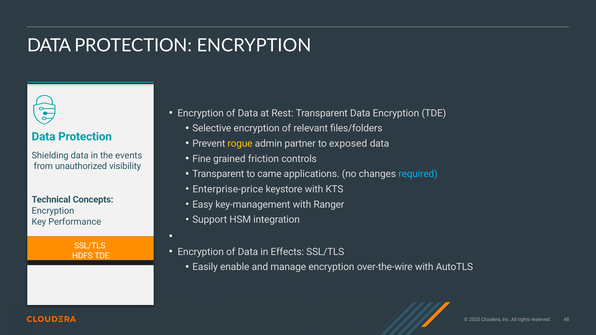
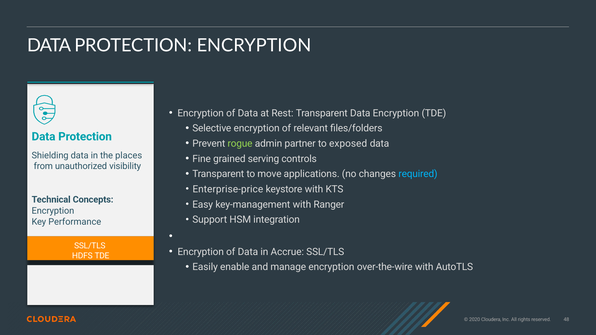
rogue colour: yellow -> light green
events: events -> places
friction: friction -> serving
came: came -> move
Effects: Effects -> Accrue
